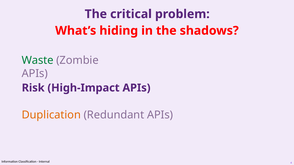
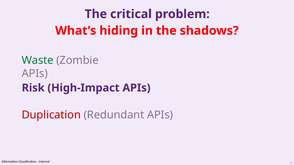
Duplication colour: orange -> red
